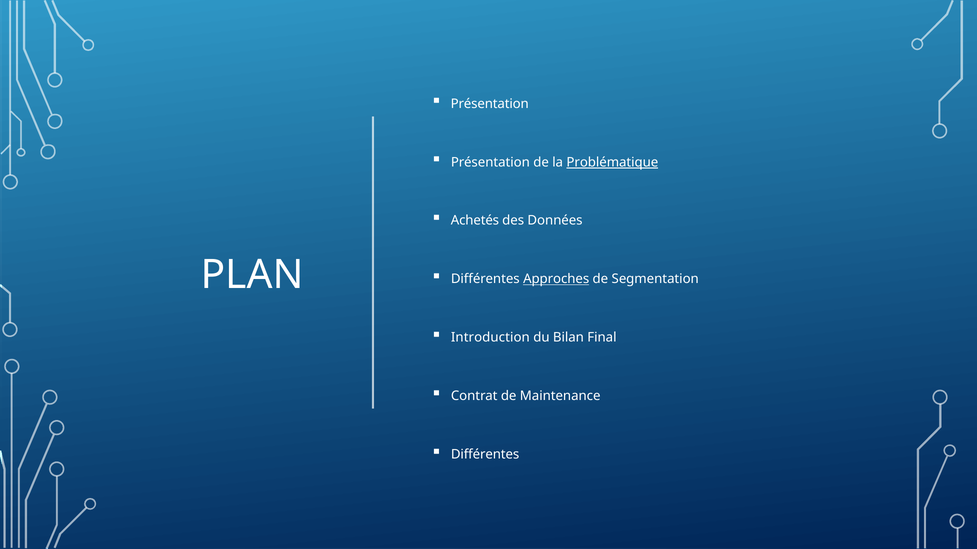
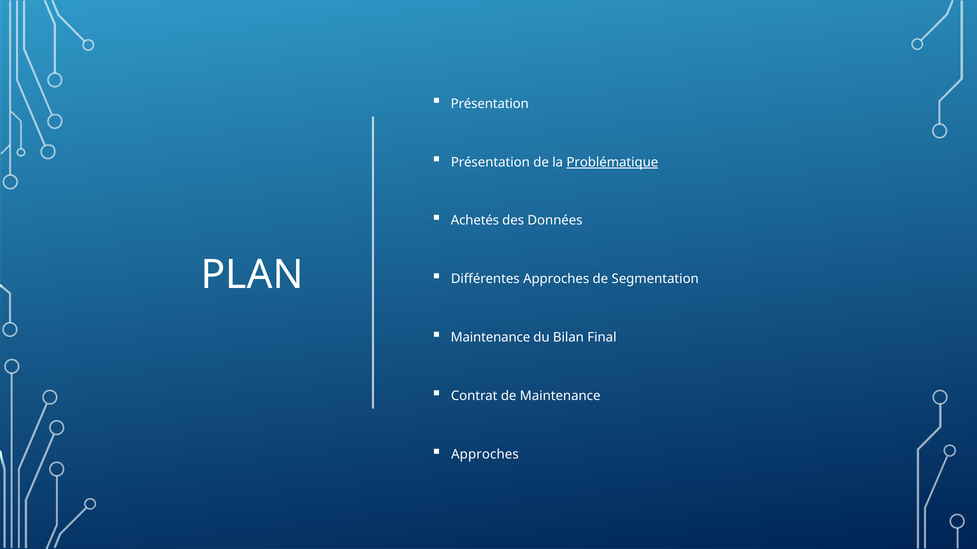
Approches at (556, 279) underline: present -> none
Introduction at (490, 338): Introduction -> Maintenance
Différentes at (485, 455): Différentes -> Approches
